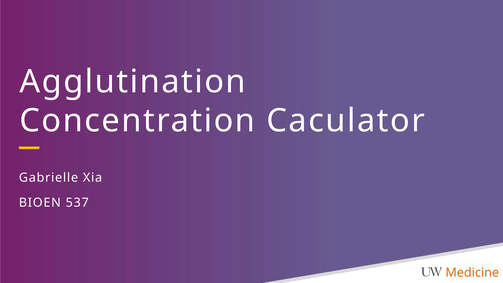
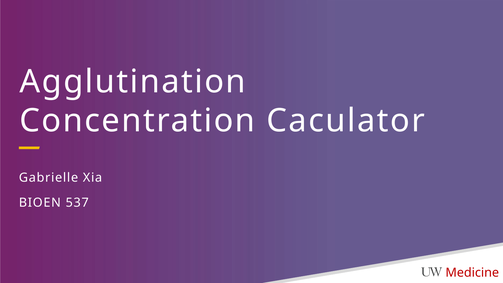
Medicine colour: orange -> red
